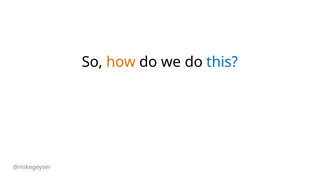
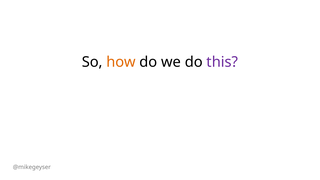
this colour: blue -> purple
